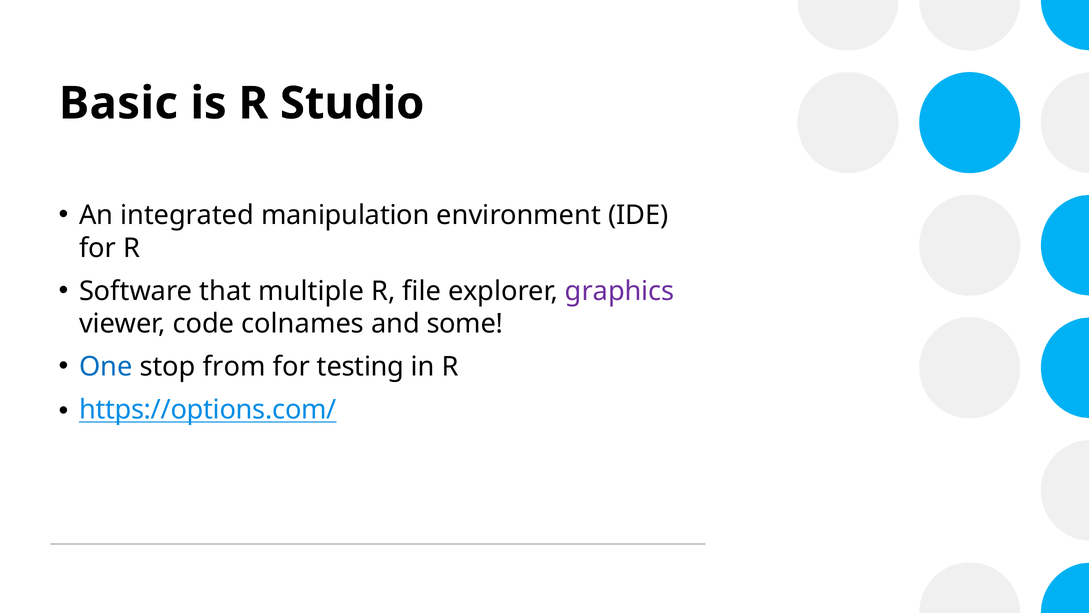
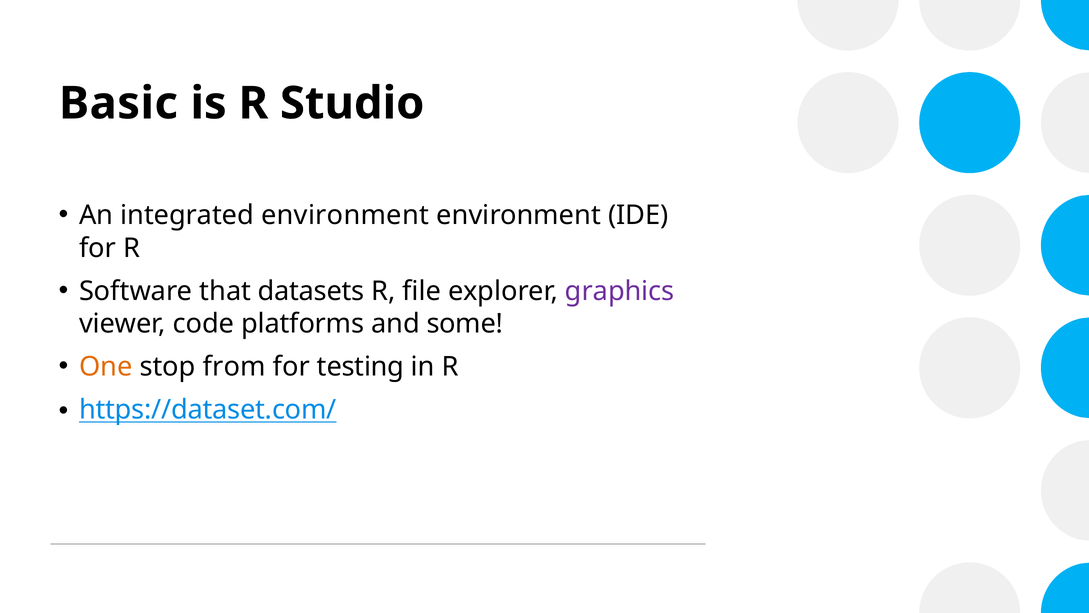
integrated manipulation: manipulation -> environment
multiple: multiple -> datasets
colnames: colnames -> platforms
One colour: blue -> orange
https://options.com/: https://options.com/ -> https://dataset.com/
